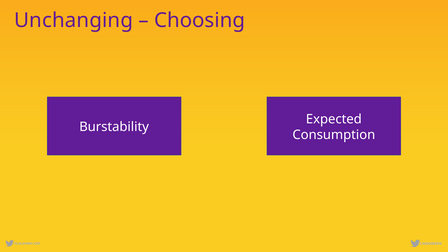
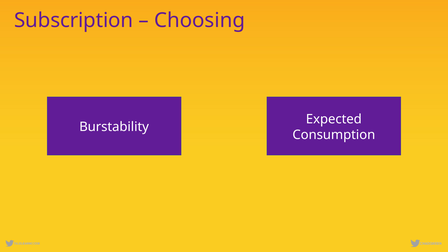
Unchanging: Unchanging -> Subscription
